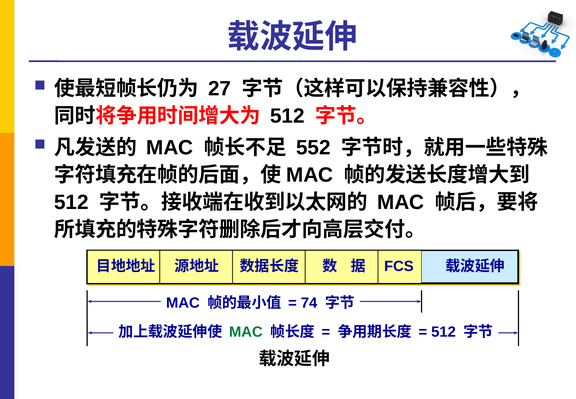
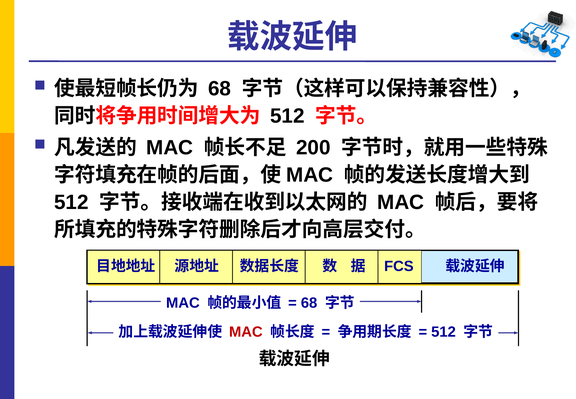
27 at (220, 89): 27 -> 68
552: 552 -> 200
74 at (309, 303): 74 -> 68
MAC at (246, 332) colour: green -> red
